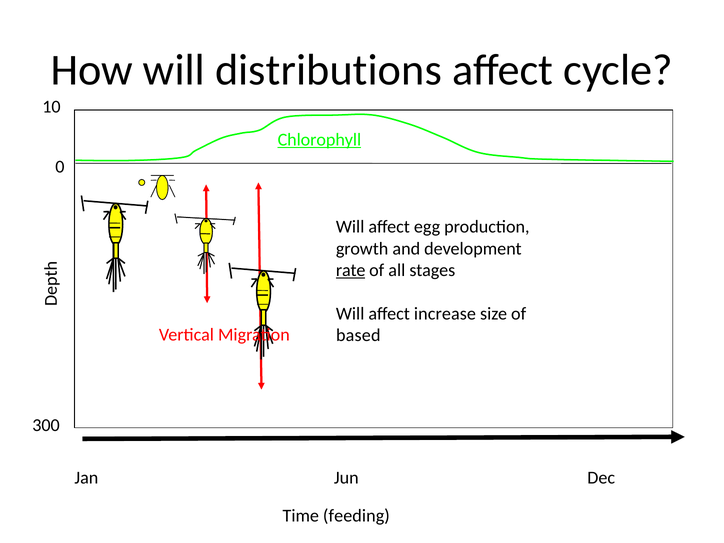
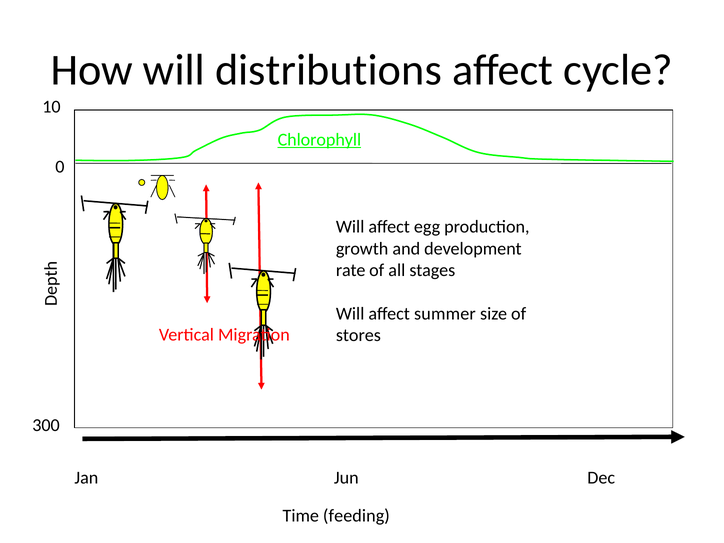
rate underline: present -> none
increase: increase -> summer
based: based -> stores
